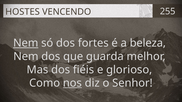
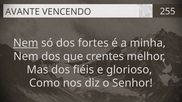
HOSTES: HOSTES -> AVANTE
beleza: beleza -> minha
guarda: guarda -> crentes
nos underline: present -> none
